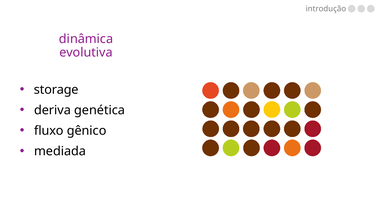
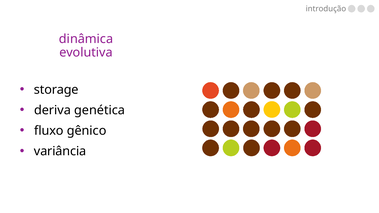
mediada: mediada -> variância
